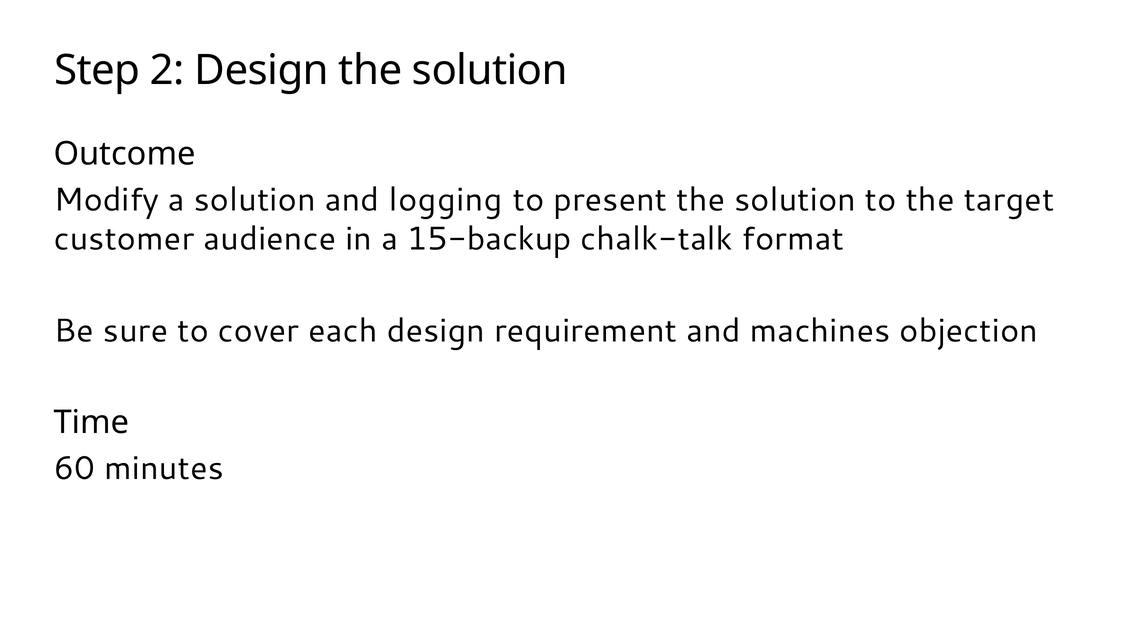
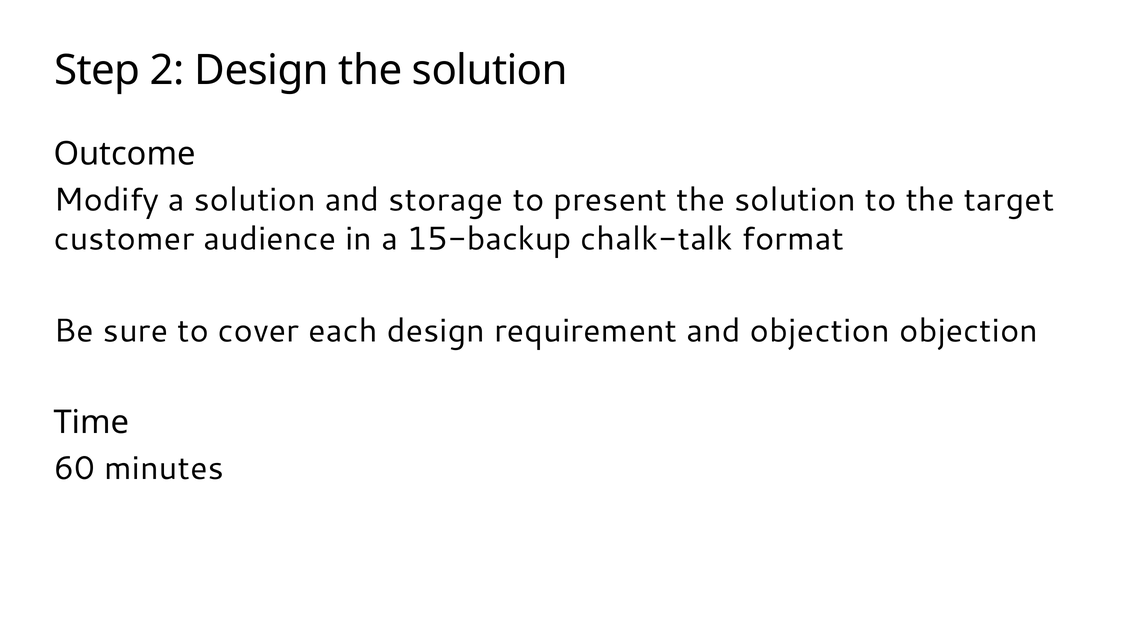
logging: logging -> storage
and machines: machines -> objection
